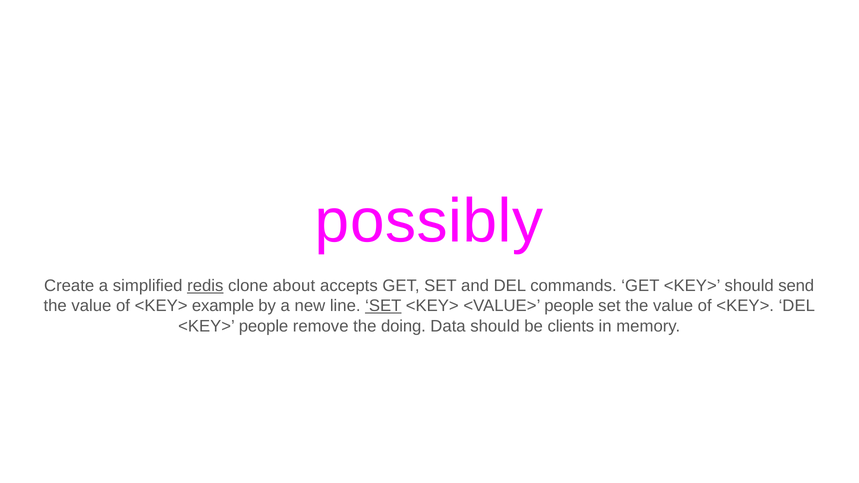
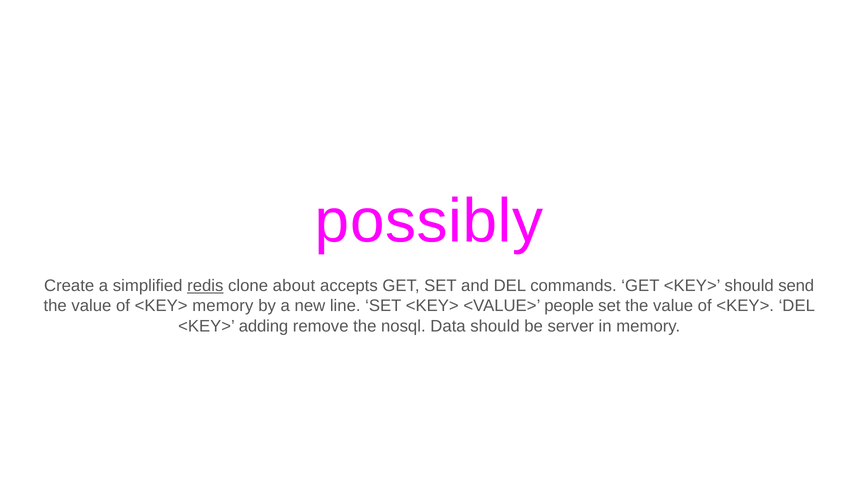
<KEY> example: example -> memory
SET at (383, 306) underline: present -> none
<KEY> people: people -> adding
doing: doing -> nosql
clients: clients -> server
